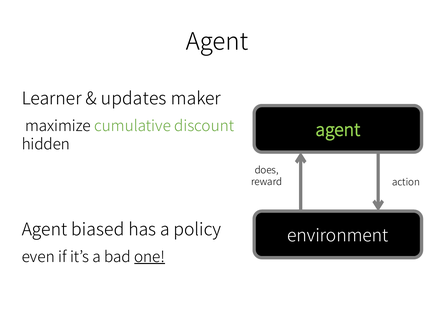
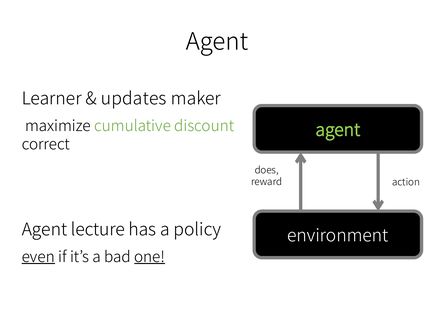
hidden: hidden -> correct
biased: biased -> lecture
even underline: none -> present
